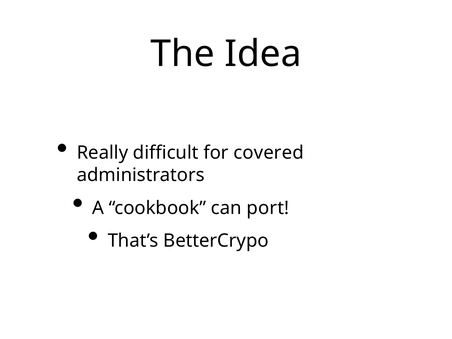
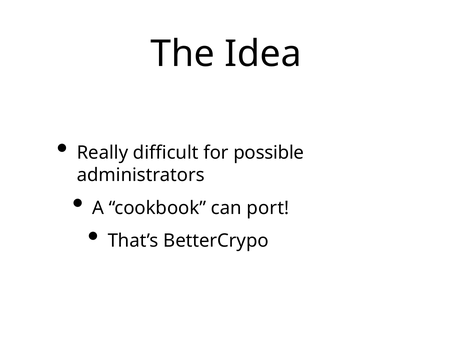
covered: covered -> possible
